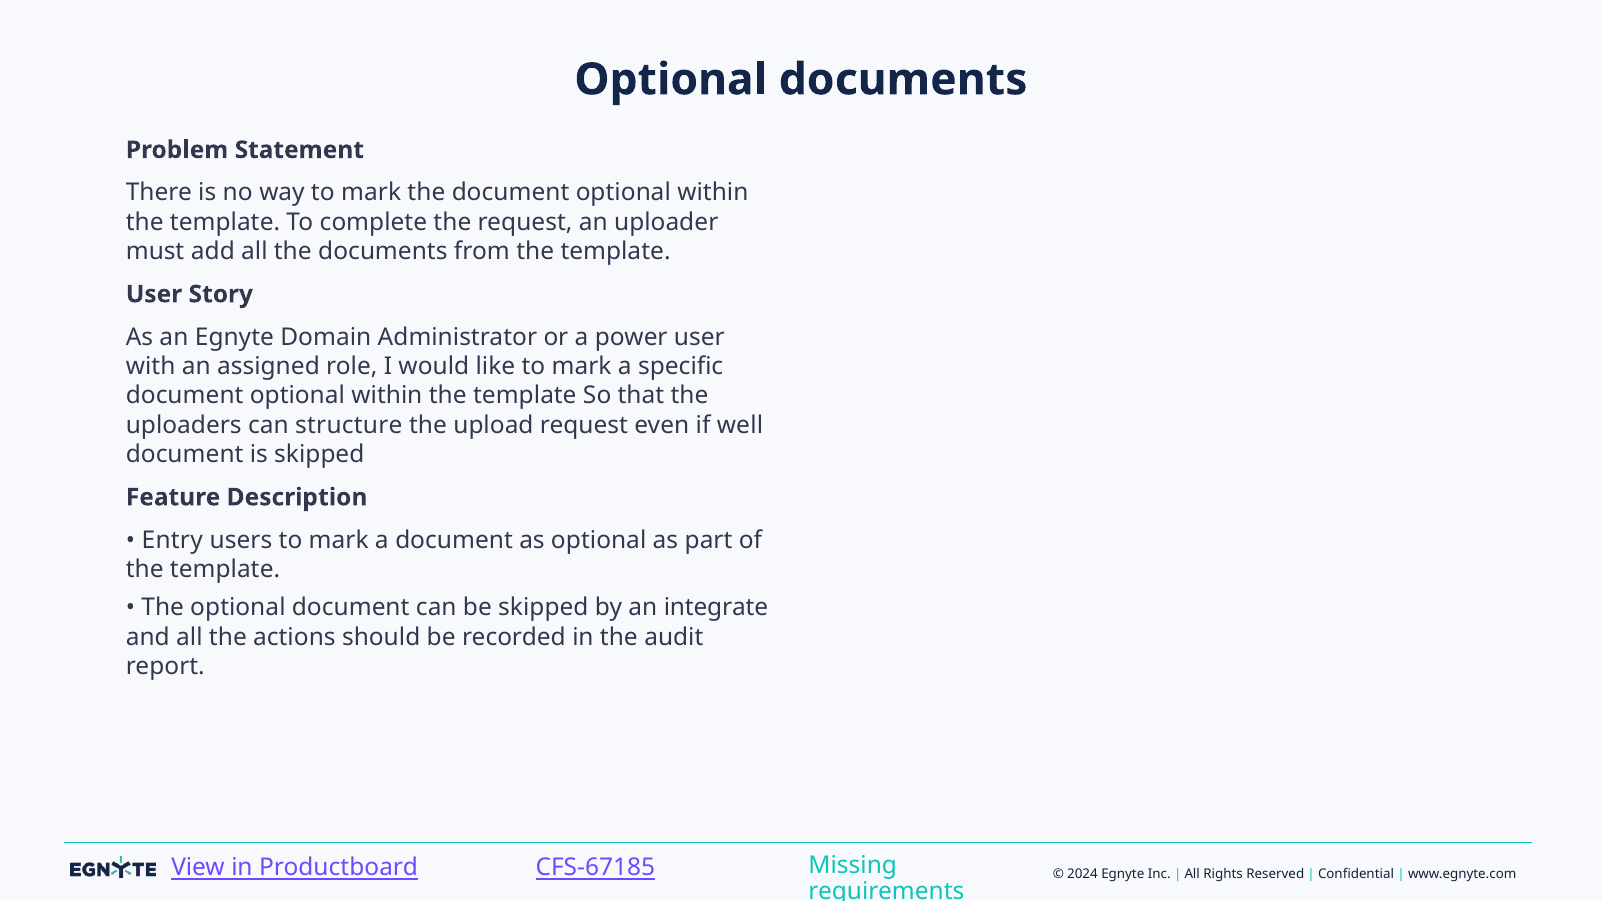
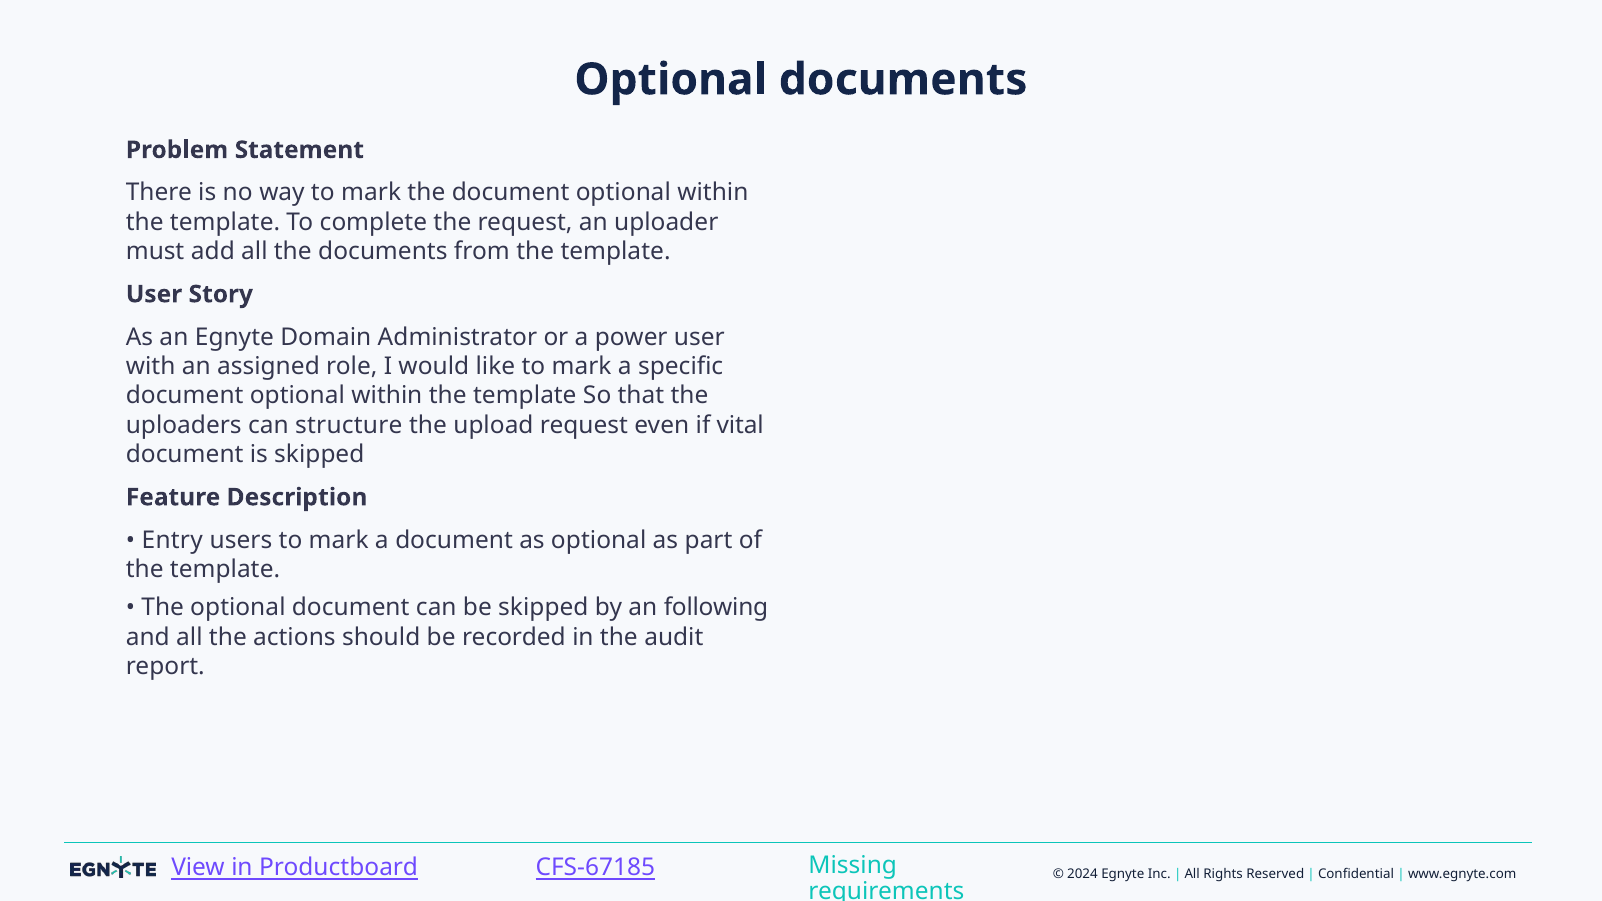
well: well -> vital
integrate: integrate -> following
